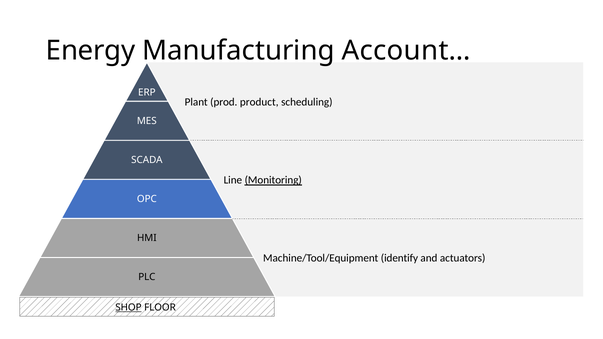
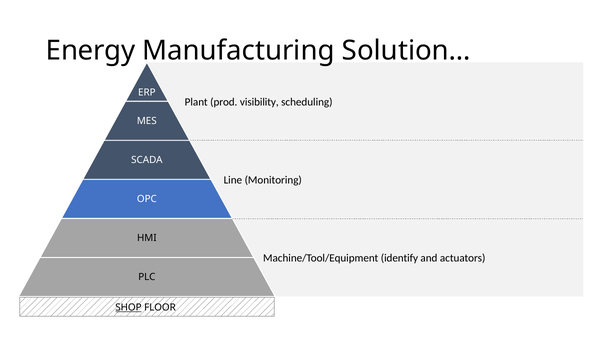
Account…: Account… -> Solution…
product: product -> visibility
Monitoring underline: present -> none
